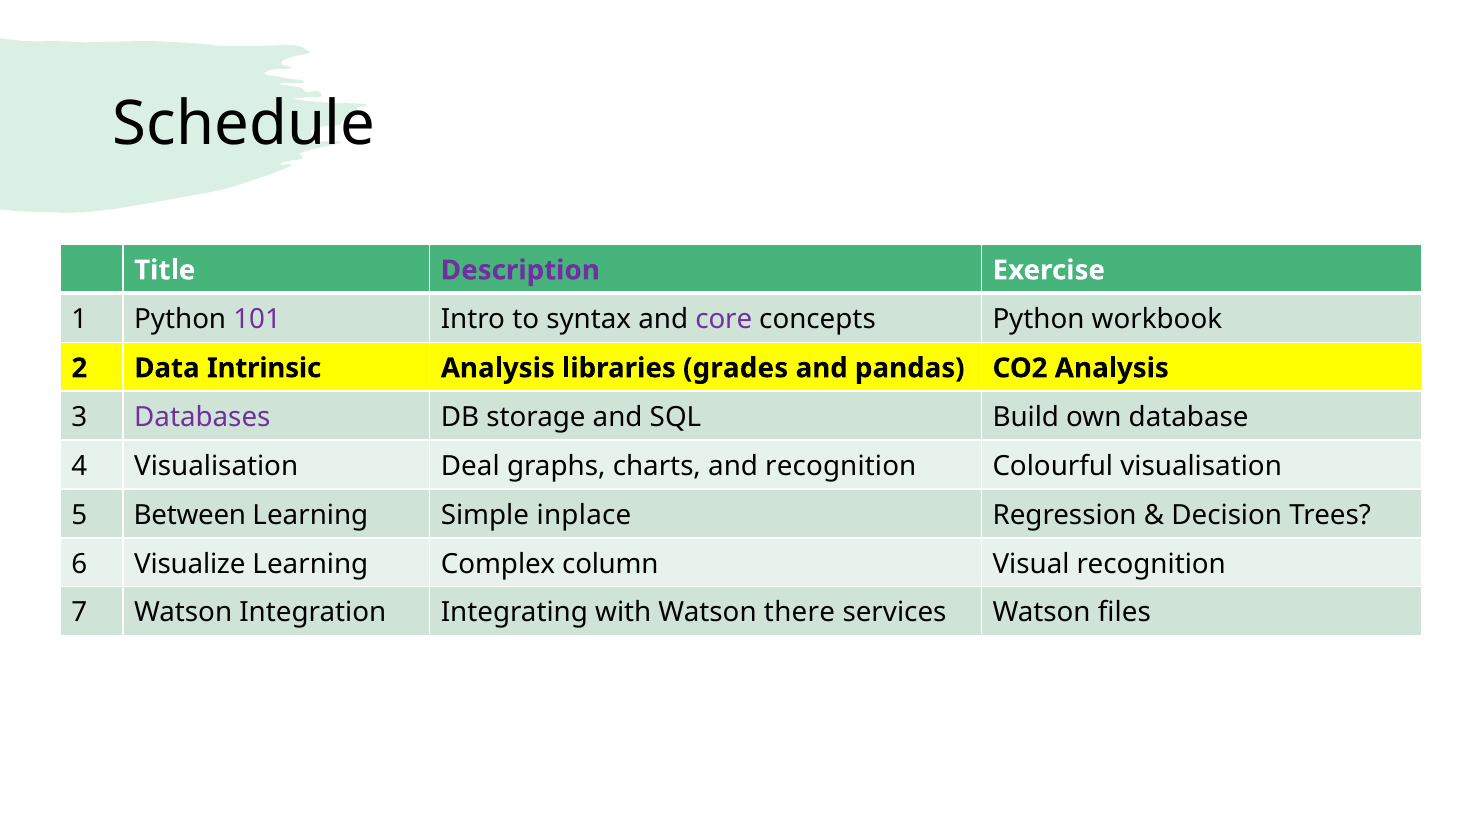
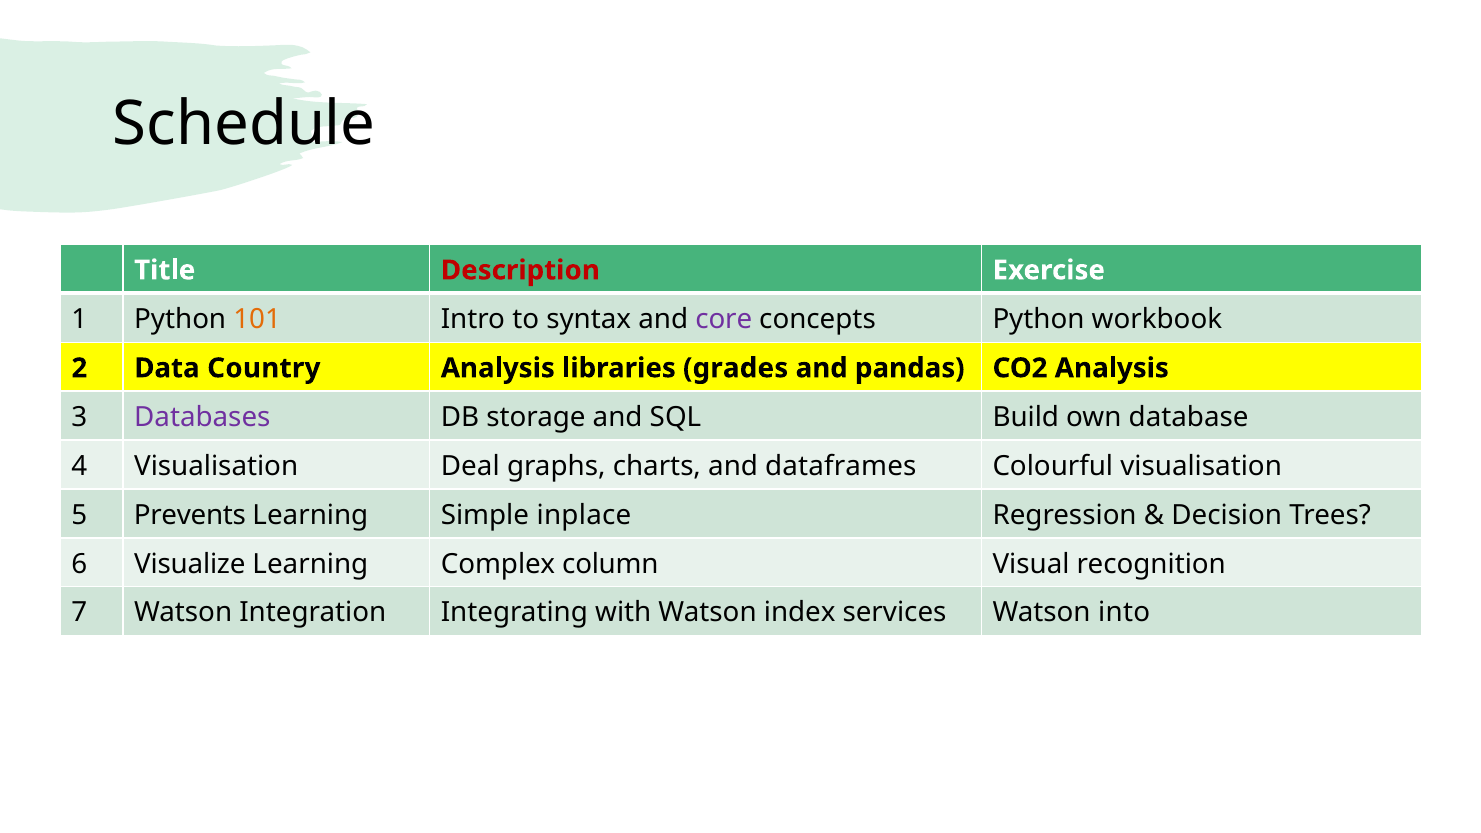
Description colour: purple -> red
101 colour: purple -> orange
Intrinsic: Intrinsic -> Country
and recognition: recognition -> dataframes
Between: Between -> Prevents
there: there -> index
files: files -> into
